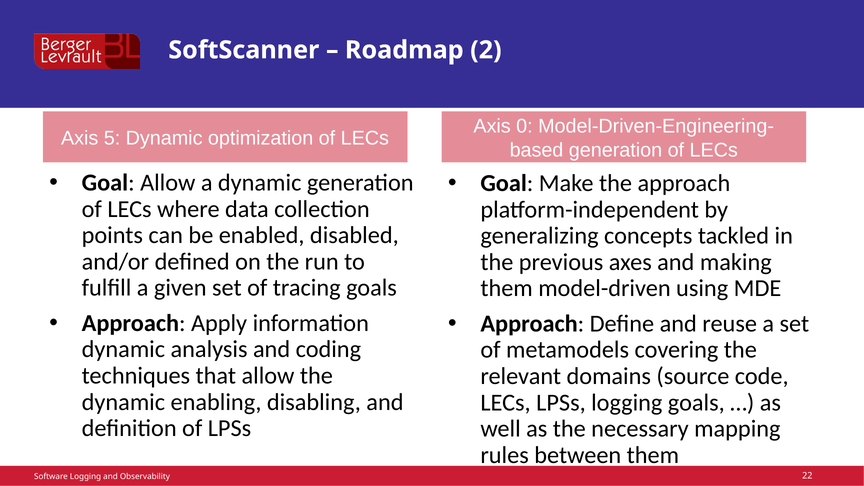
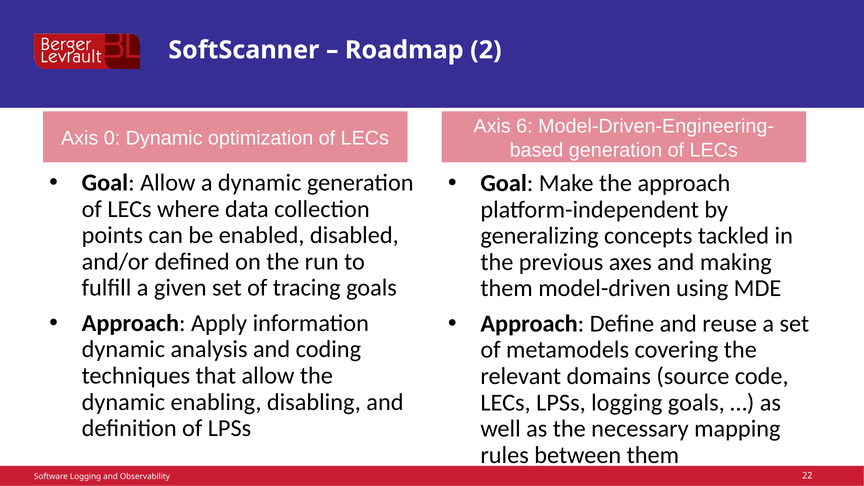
0: 0 -> 6
5: 5 -> 0
